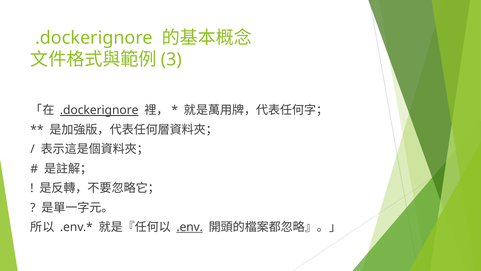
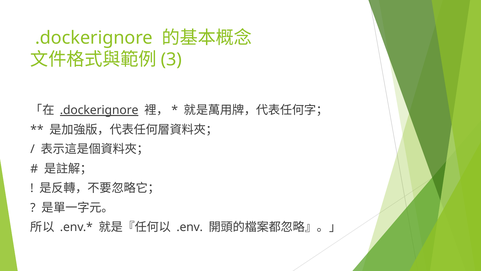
.env underline: present -> none
